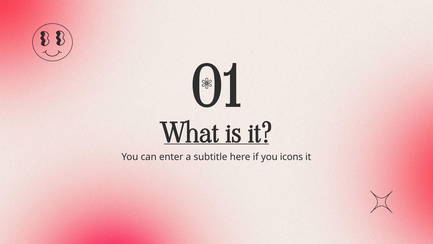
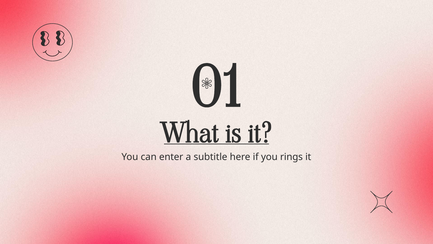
icons: icons -> rings
